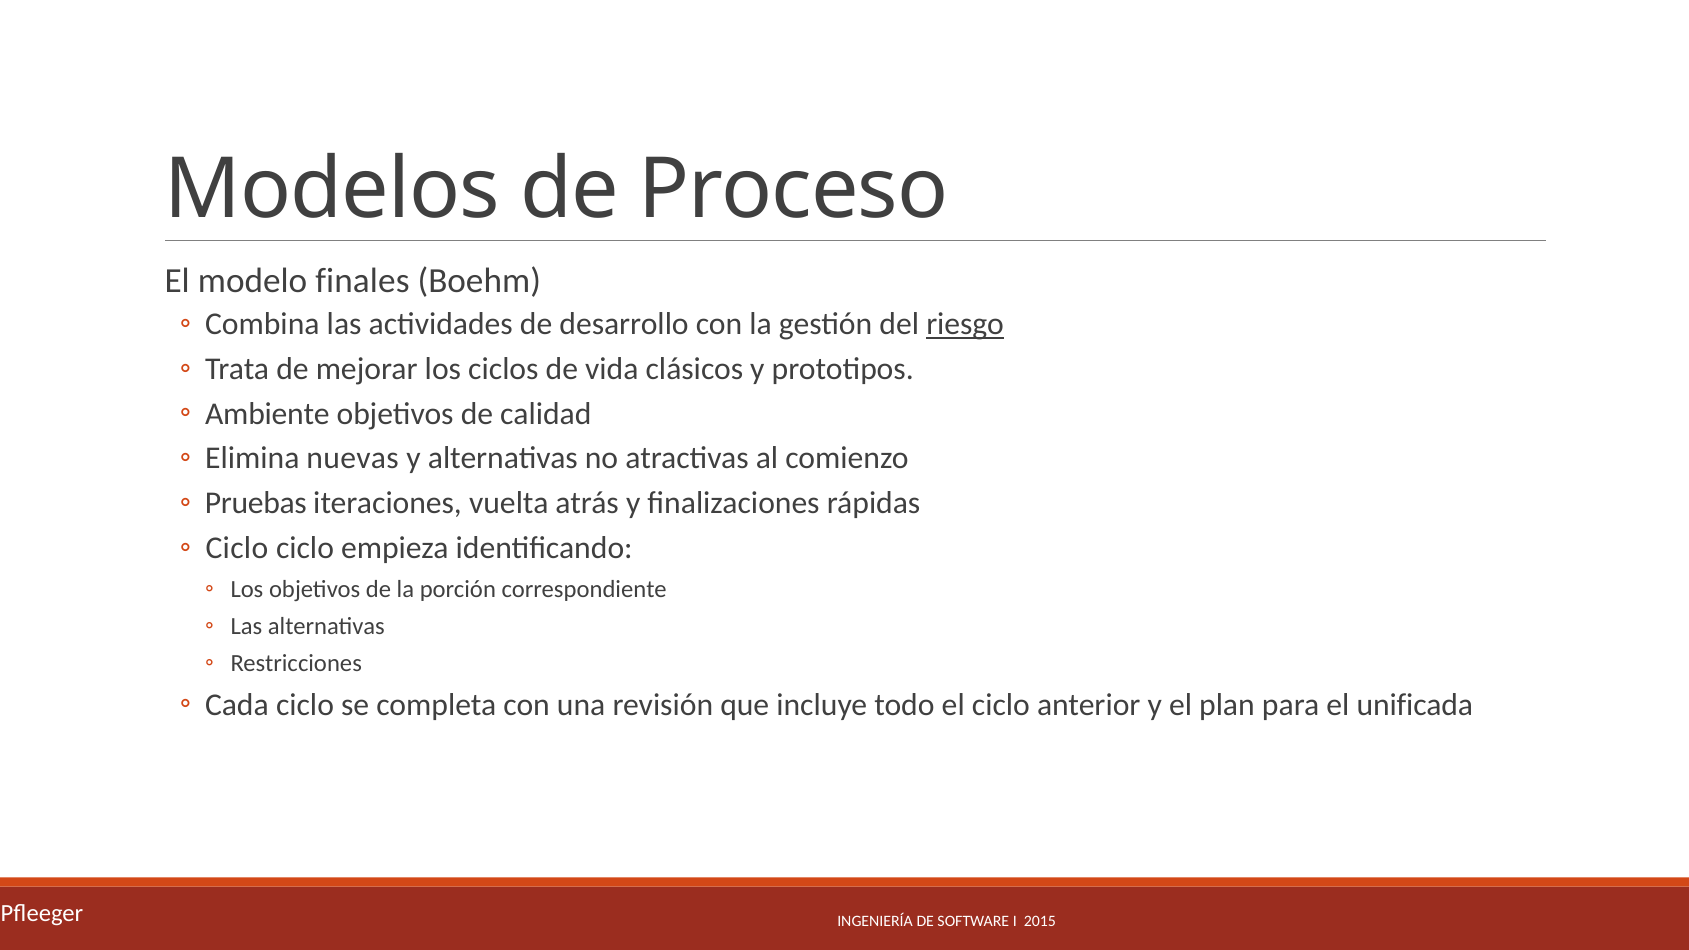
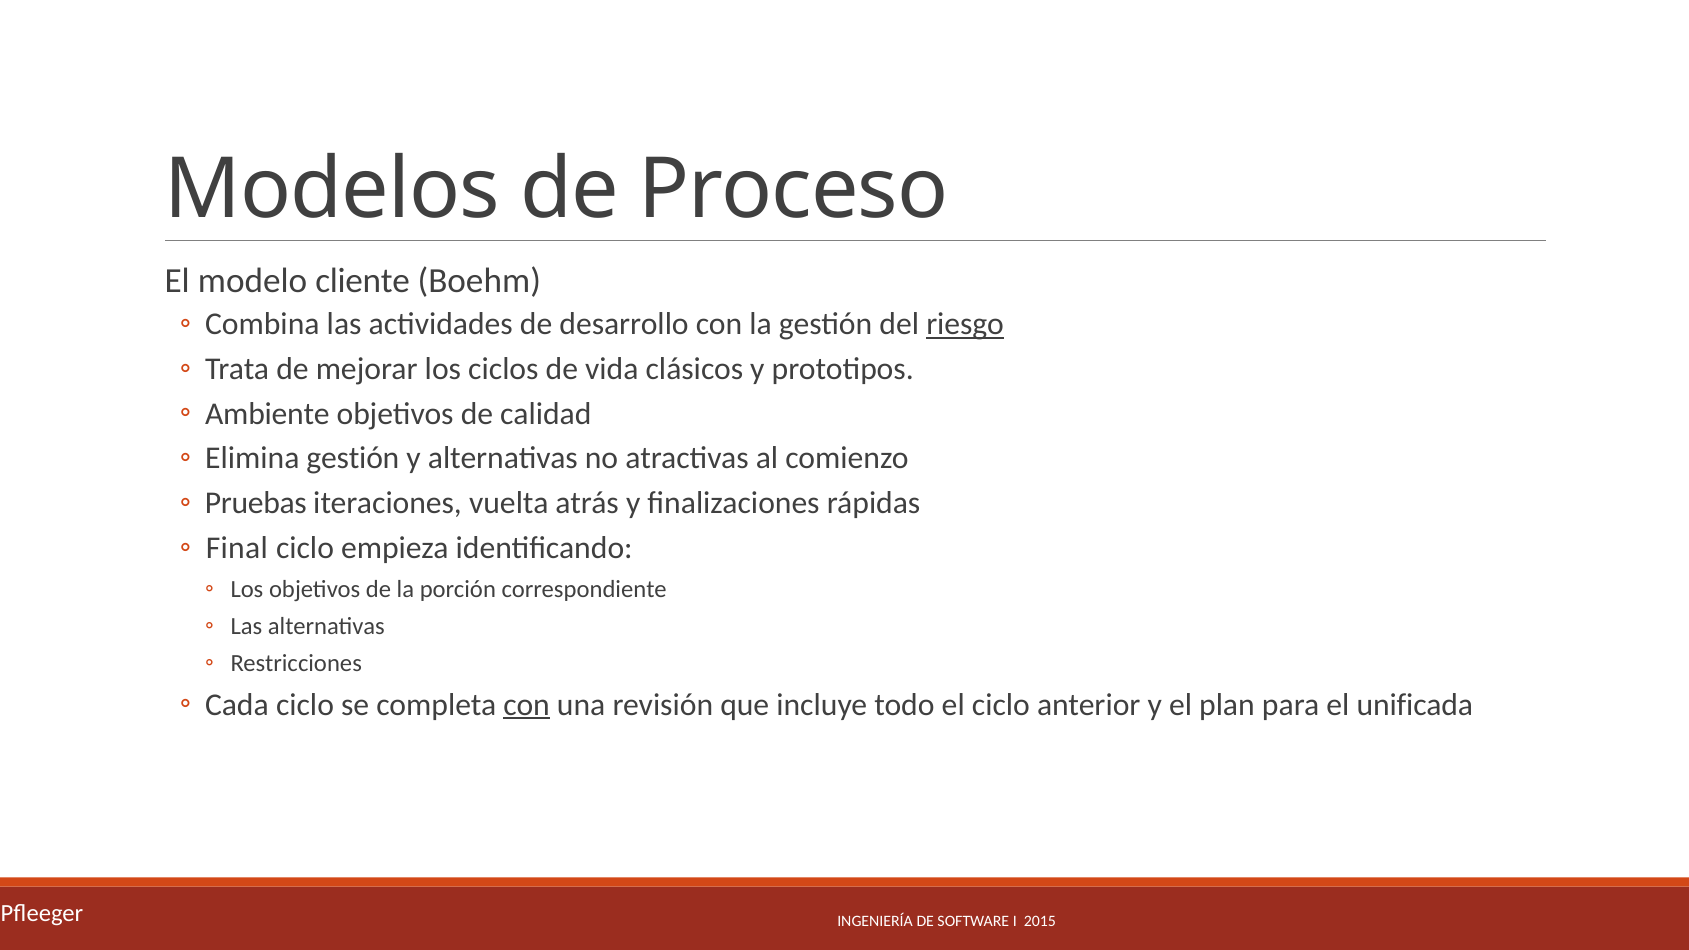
finales: finales -> cliente
Elimina nuevas: nuevas -> gestión
Ciclo at (237, 548): Ciclo -> Final
con at (527, 705) underline: none -> present
